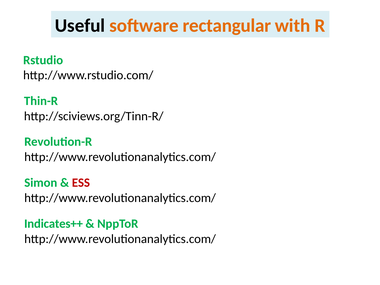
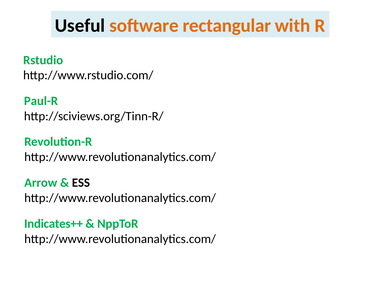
Thin-R: Thin-R -> Paul-R
Simon: Simon -> Arrow
ESS colour: red -> black
